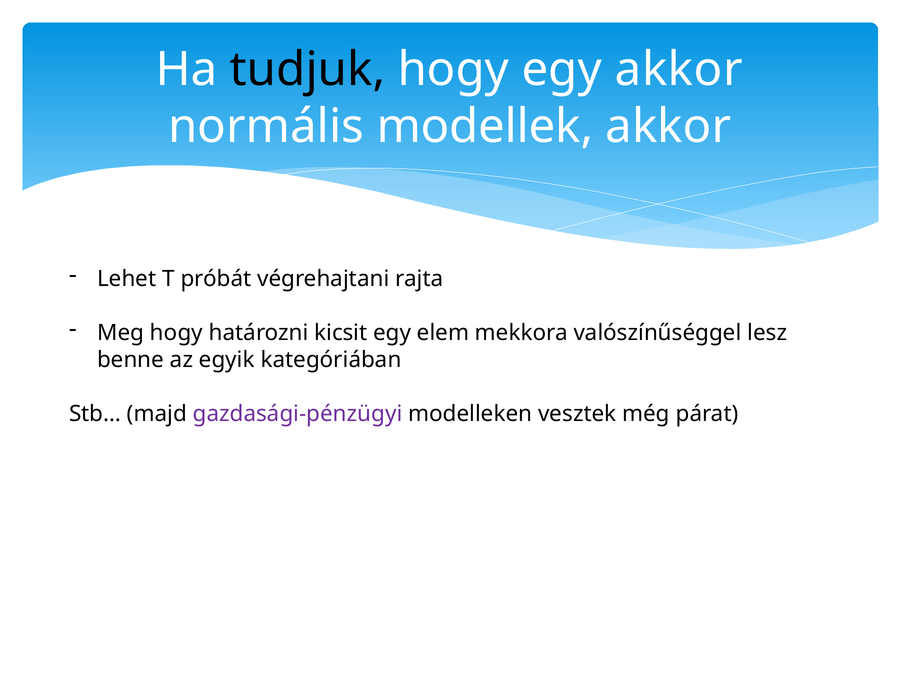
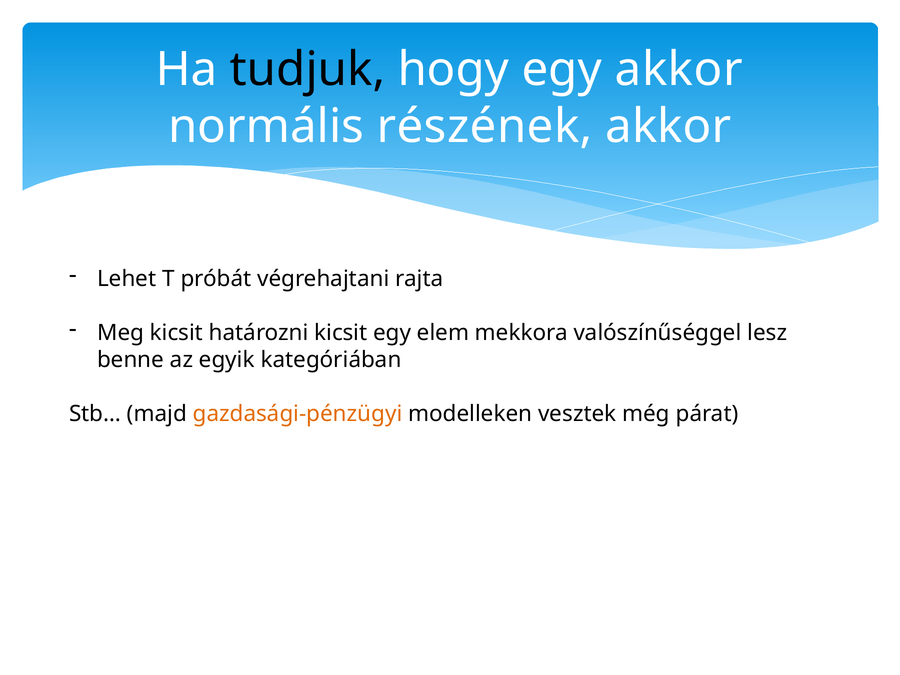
modellek: modellek -> részének
Meg hogy: hogy -> kicsit
gazdasági-pénzügyi colour: purple -> orange
